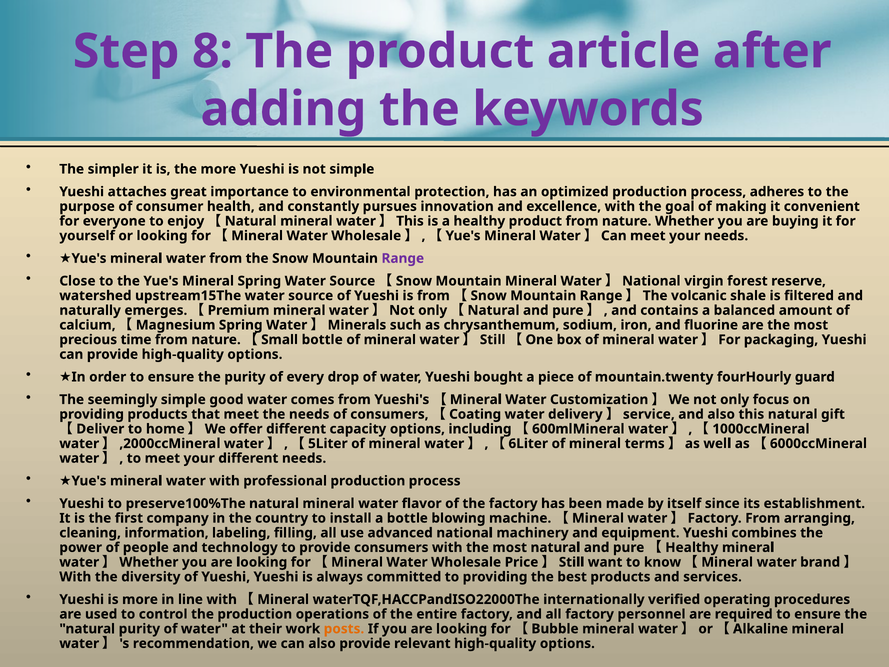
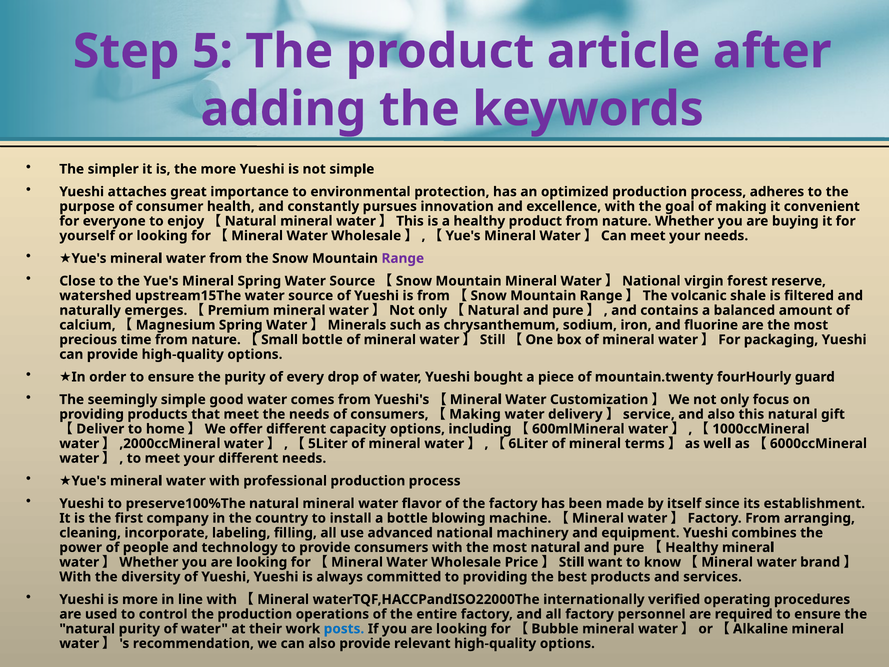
8: 8 -> 5
Coating at (475, 414): Coating -> Making
information: information -> incorporate
posts colour: orange -> blue
